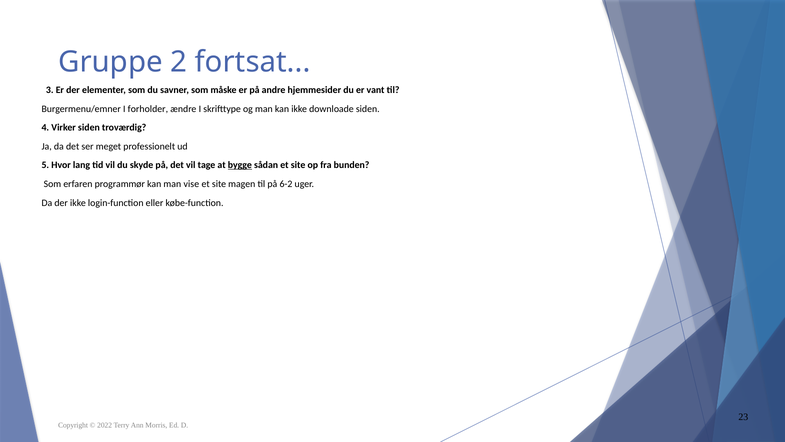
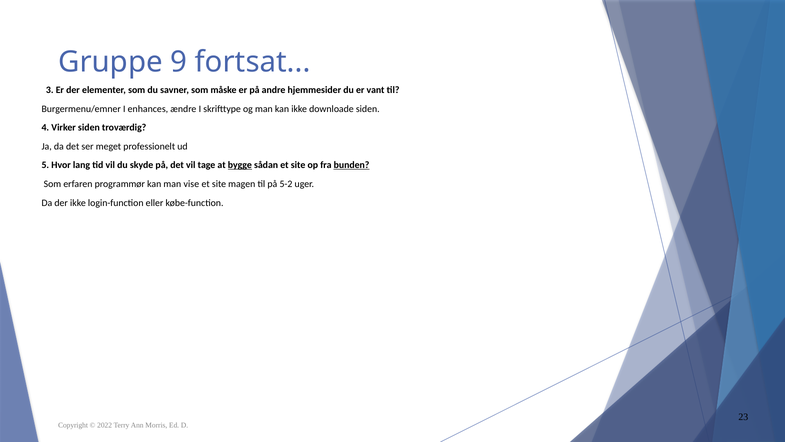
2: 2 -> 9
forholder: forholder -> enhances
bunden underline: none -> present
6-2: 6-2 -> 5-2
